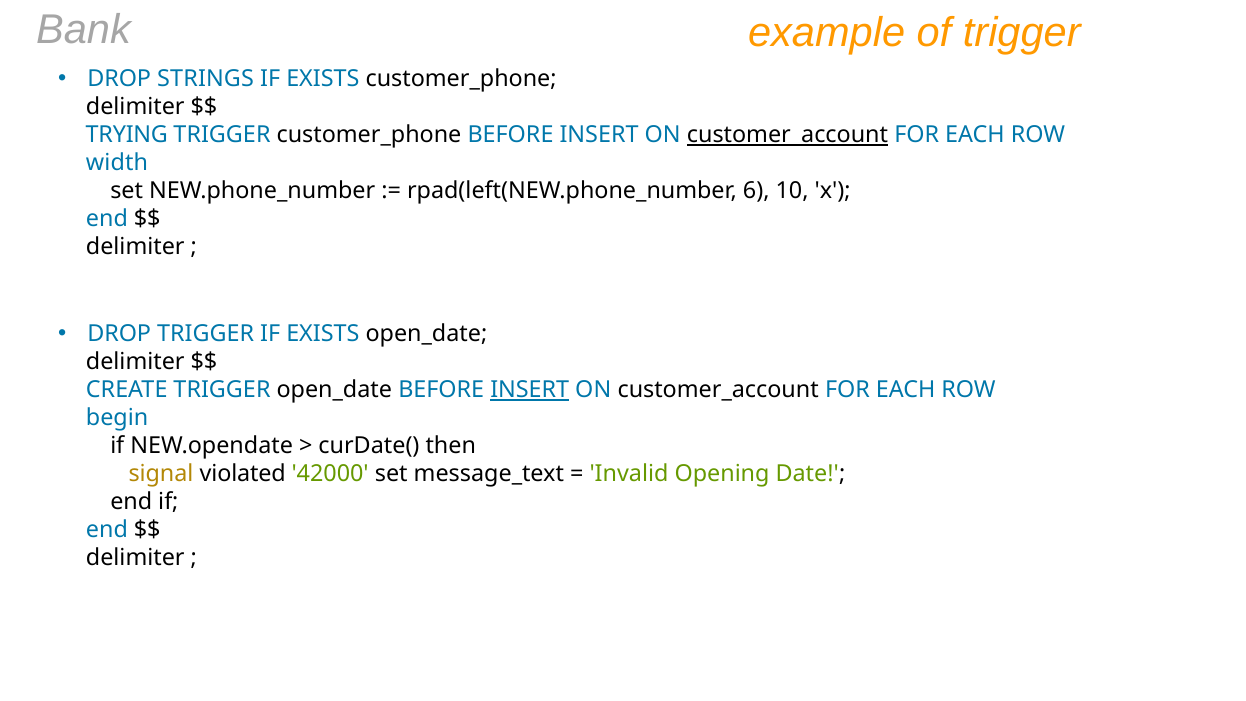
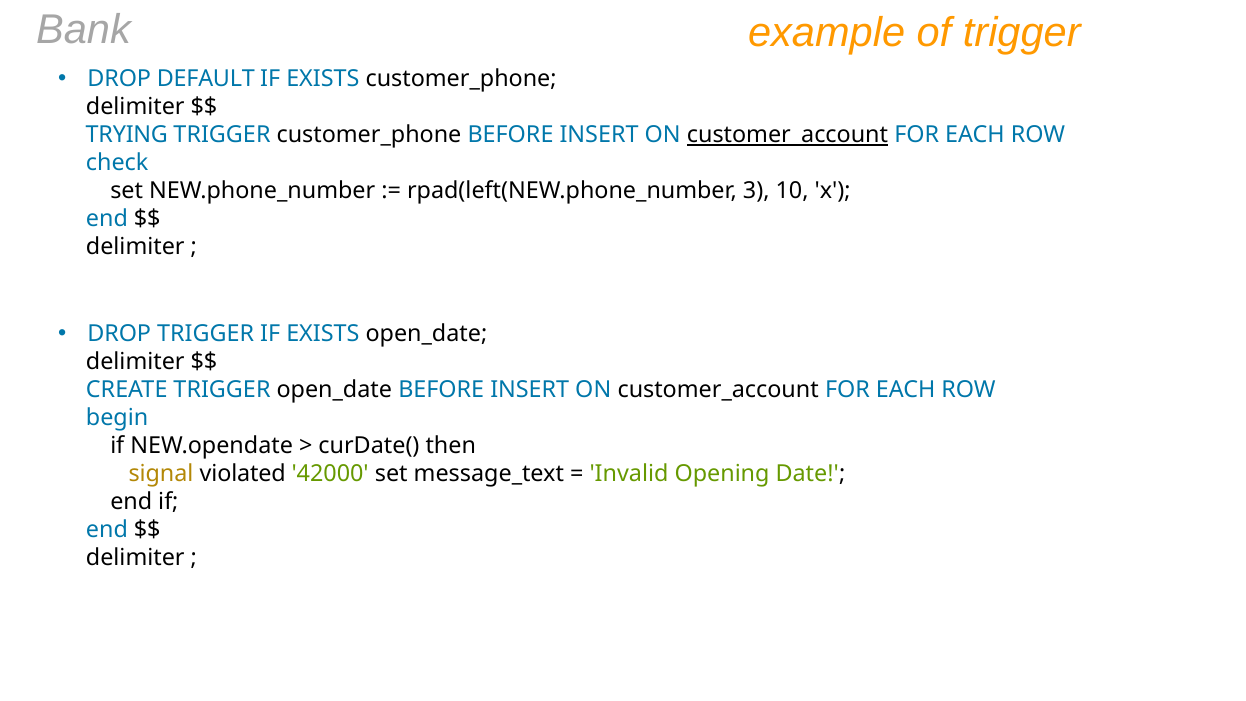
STRINGS: STRINGS -> DEFAULT
width: width -> check
6: 6 -> 3
INSERT at (530, 390) underline: present -> none
